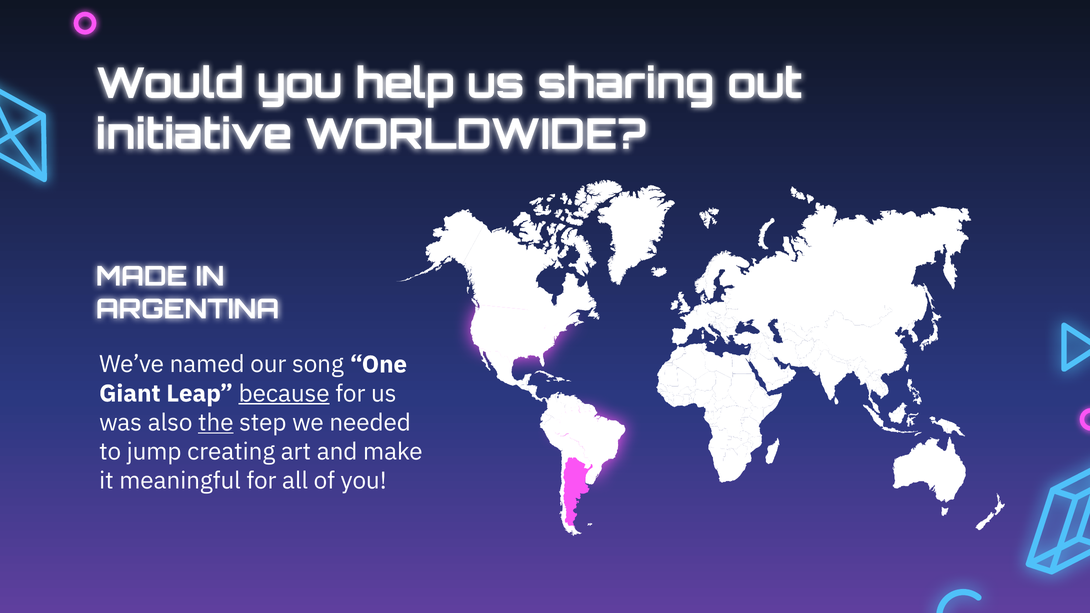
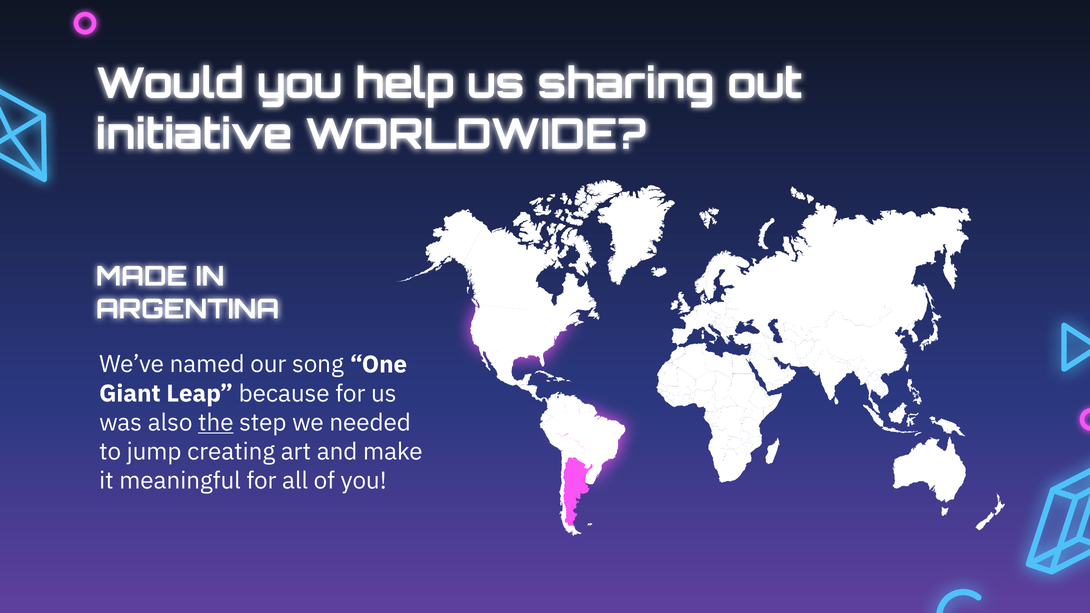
because underline: present -> none
